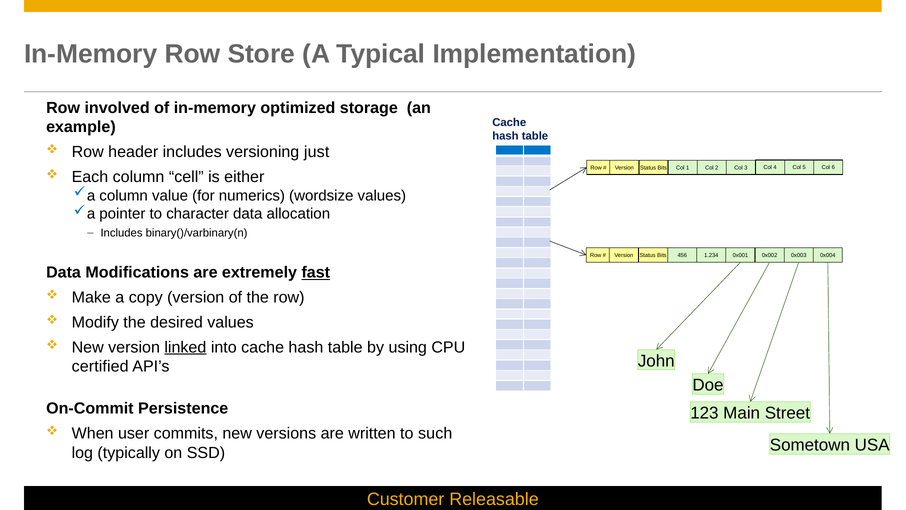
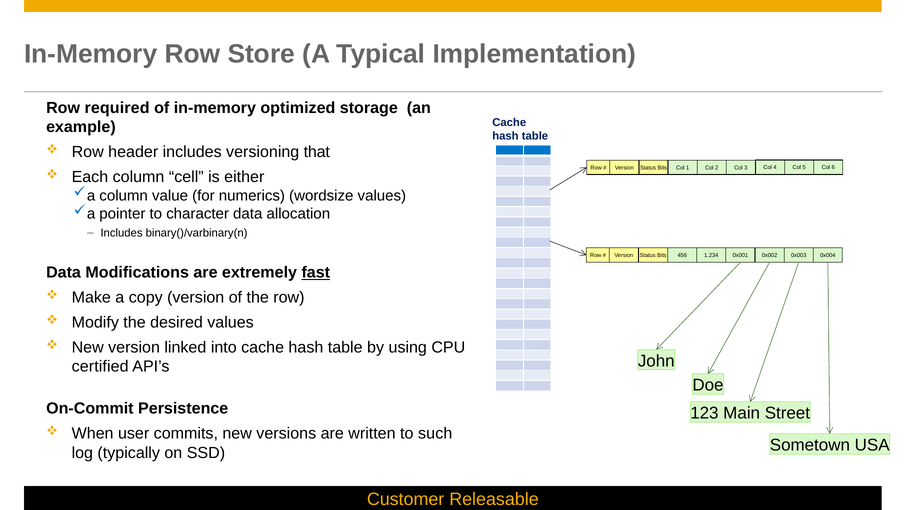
involved: involved -> required
just: just -> that
linked underline: present -> none
